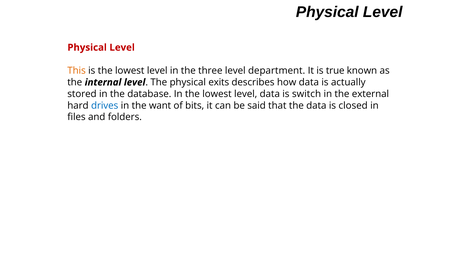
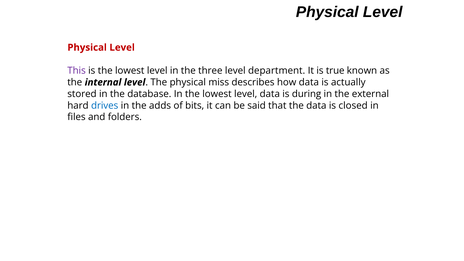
This colour: orange -> purple
exits: exits -> miss
switch: switch -> during
want: want -> adds
